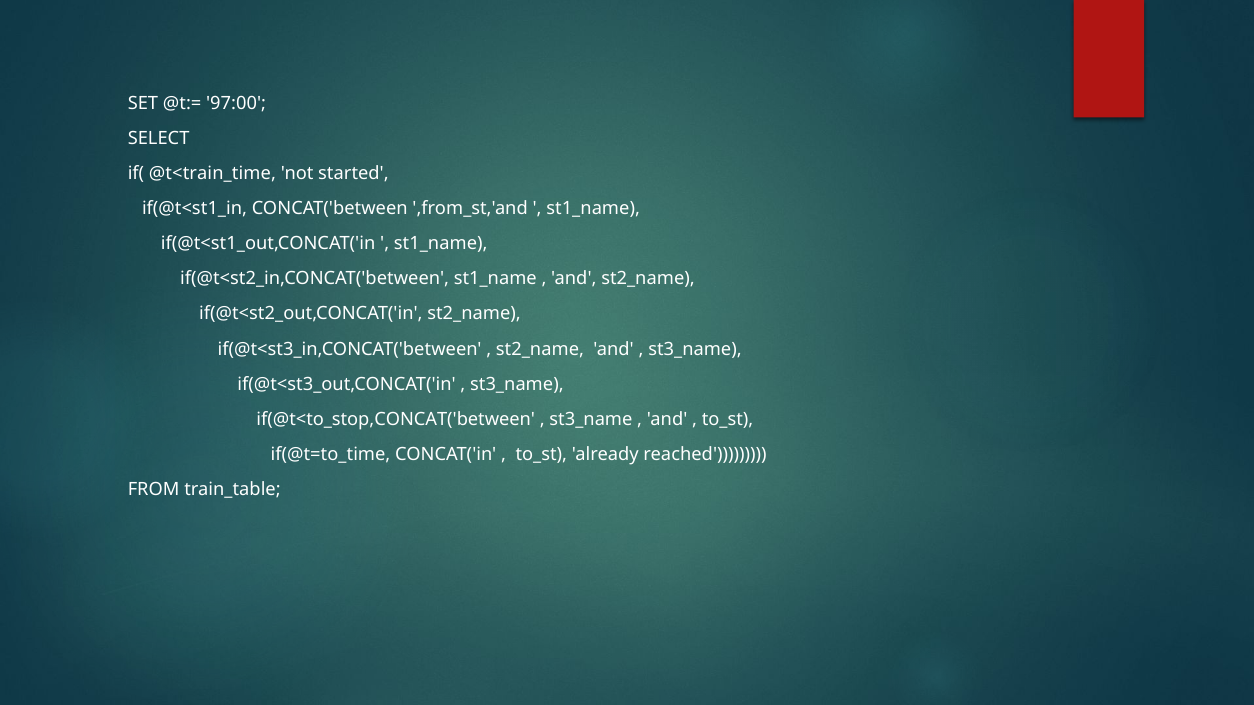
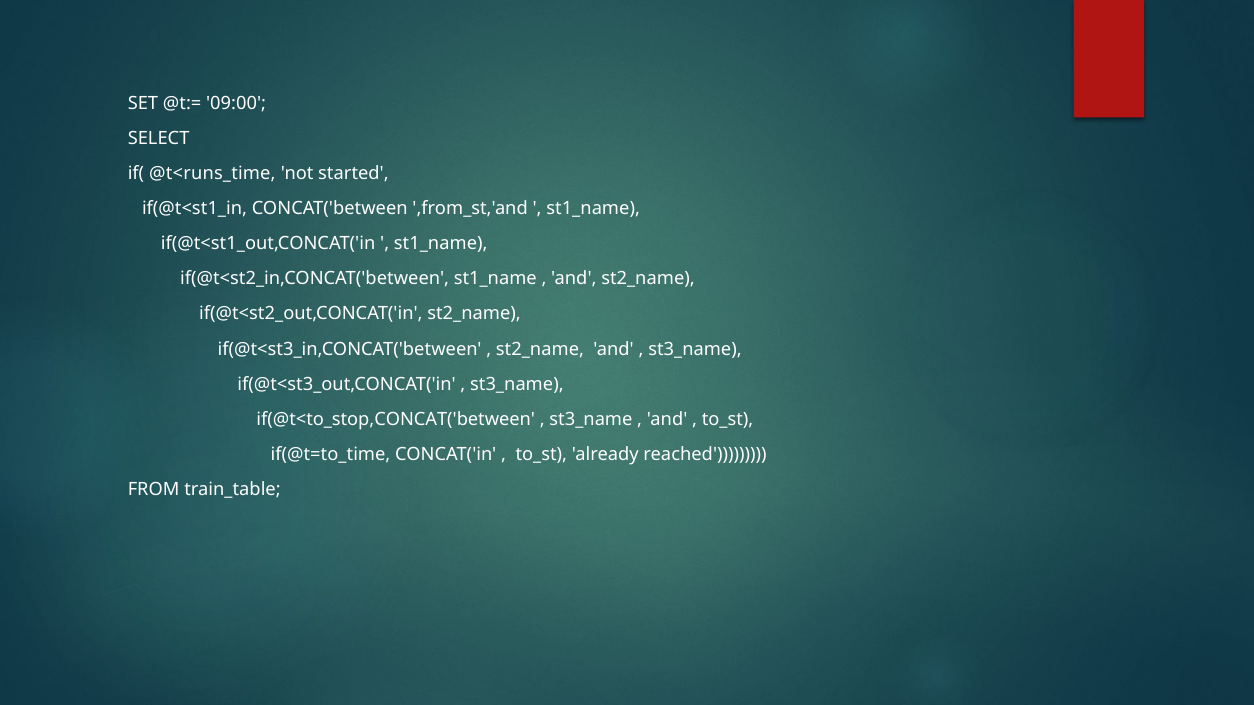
97:00: 97:00 -> 09:00
@t<train_time: @t<train_time -> @t<runs_time
